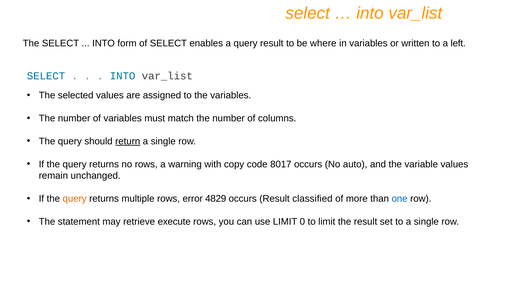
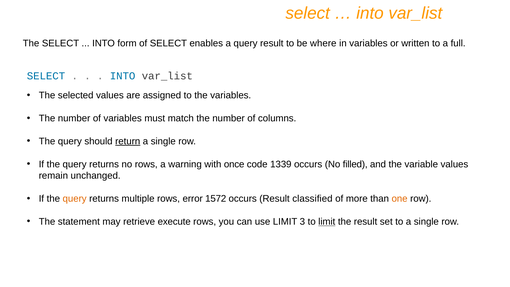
left: left -> full
copy: copy -> once
8017: 8017 -> 1339
auto: auto -> filled
4829: 4829 -> 1572
one colour: blue -> orange
0: 0 -> 3
limit at (327, 222) underline: none -> present
